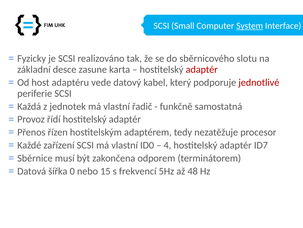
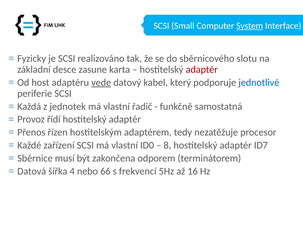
vede underline: none -> present
jednotlivé colour: red -> blue
4: 4 -> 8
0: 0 -> 4
15: 15 -> 66
48: 48 -> 16
